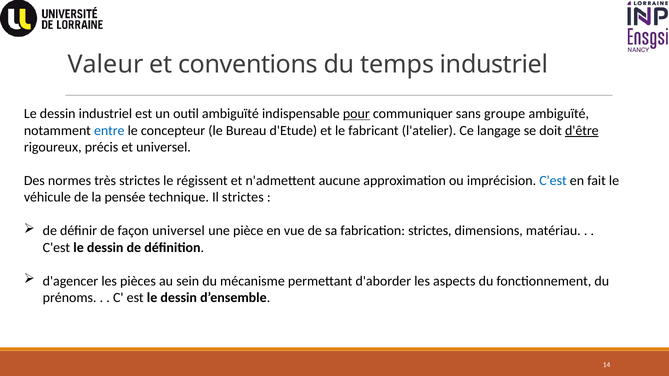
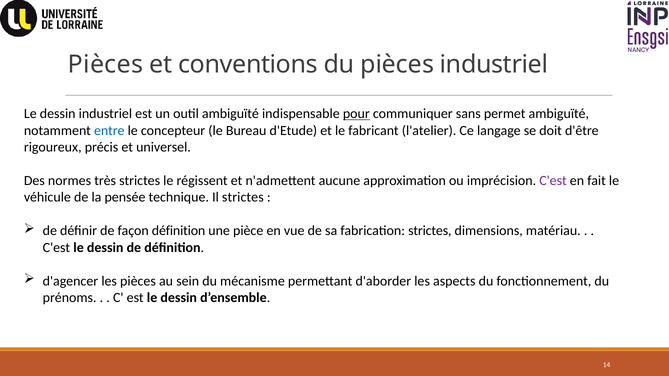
Valeur at (106, 64): Valeur -> Pièces
du temps: temps -> pièces
groupe: groupe -> permet
d'être underline: present -> none
C'est at (553, 181) colour: blue -> purple
façon universel: universel -> définition
